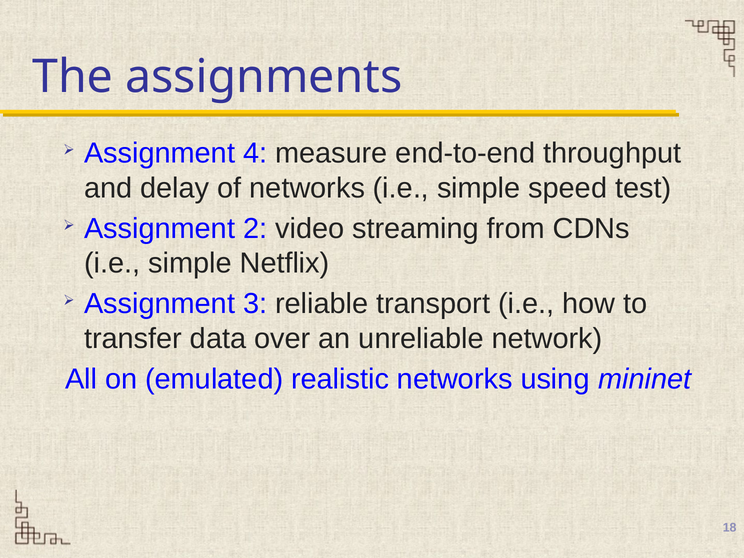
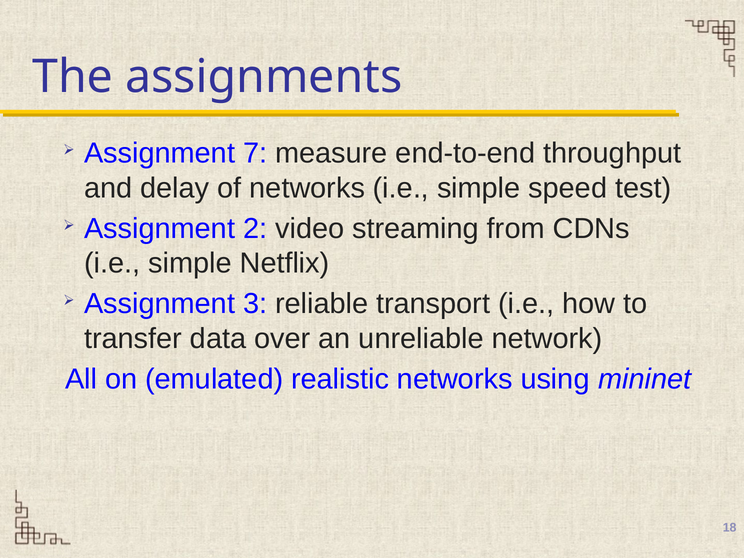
4: 4 -> 7
